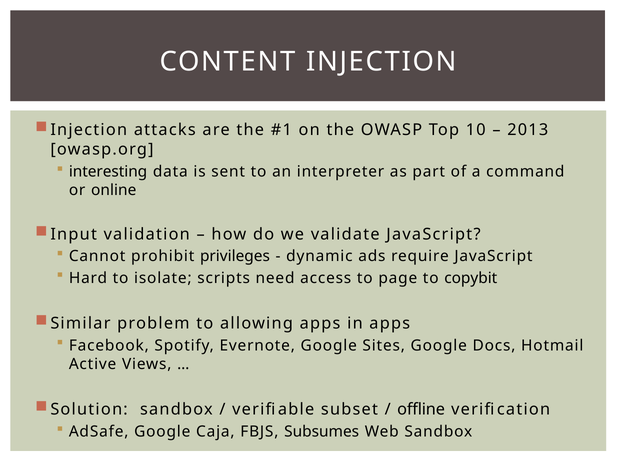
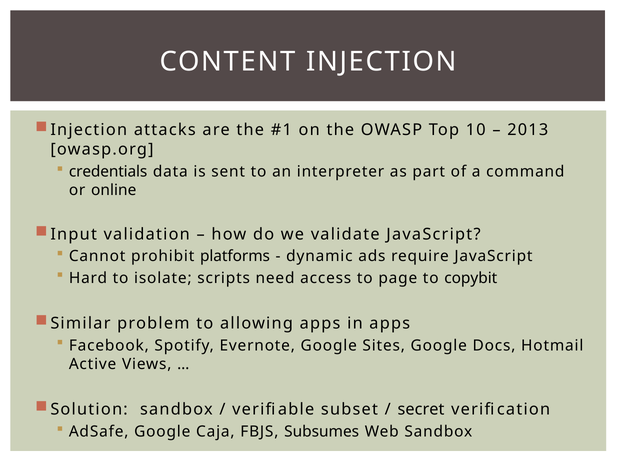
interesting: interesting -> credentials
privileges: privileges -> platforms
offline: offline -> secret
